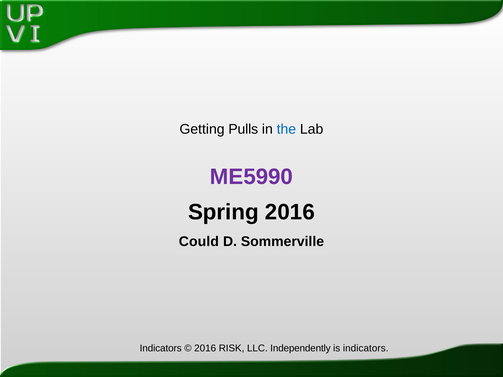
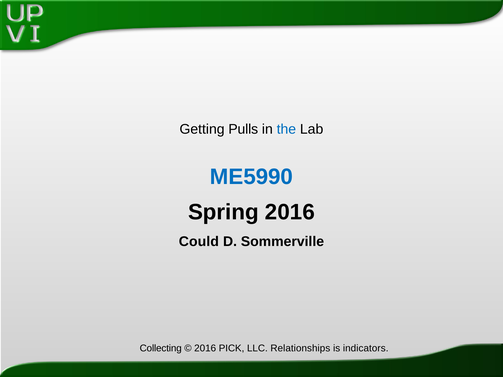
ME5990 colour: purple -> blue
Indicators at (161, 349): Indicators -> Collecting
RISK: RISK -> PICK
Independently: Independently -> Relationships
